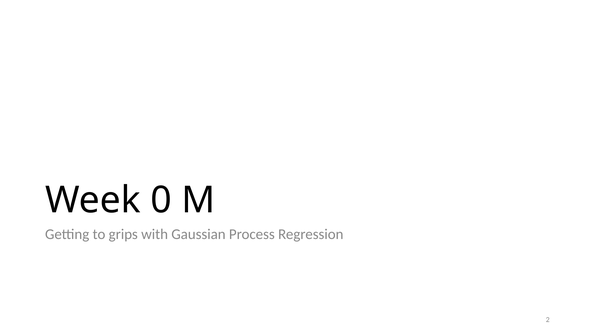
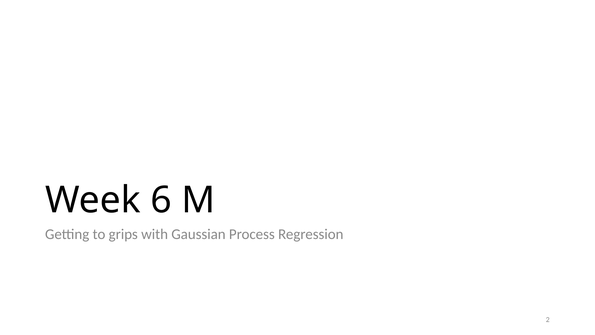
0: 0 -> 6
